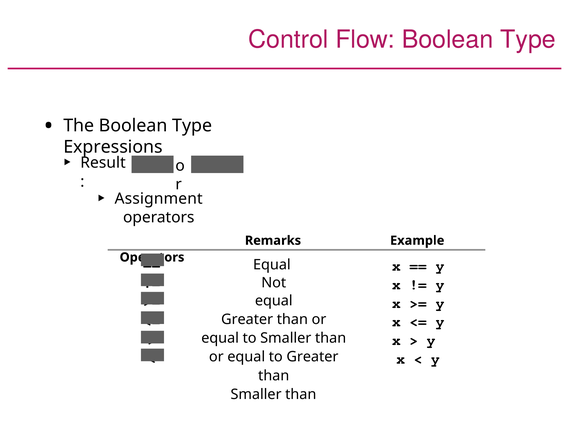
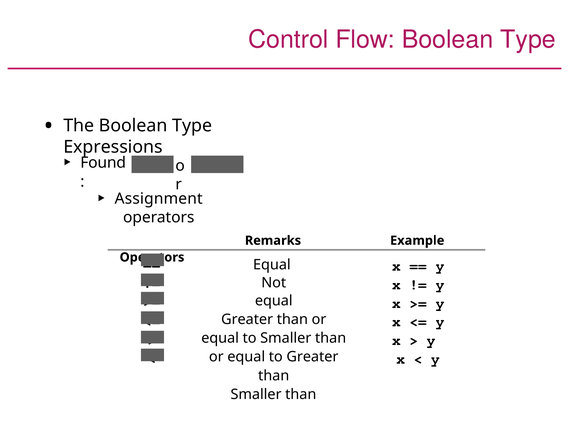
Result: Result -> Found
